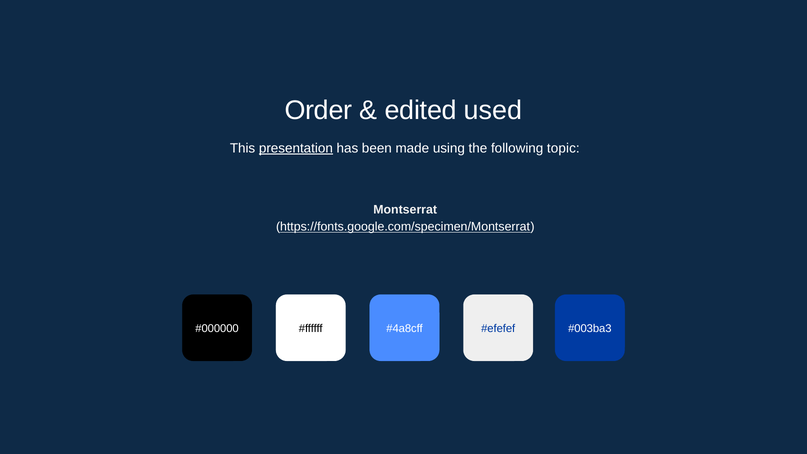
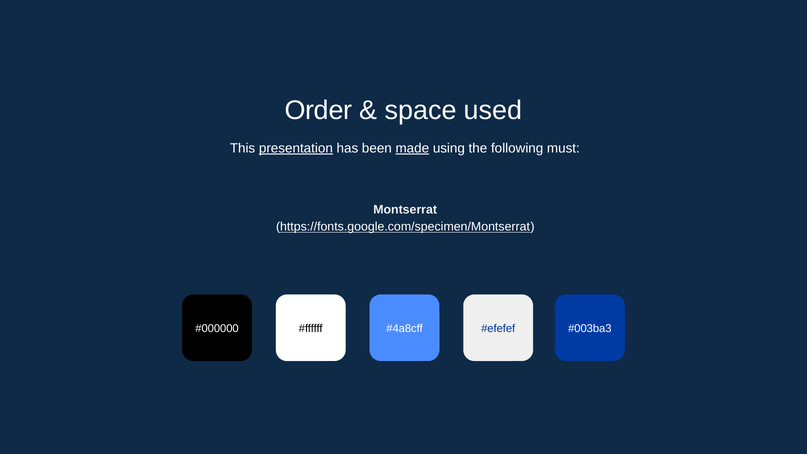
edited: edited -> space
made underline: none -> present
topic: topic -> must
